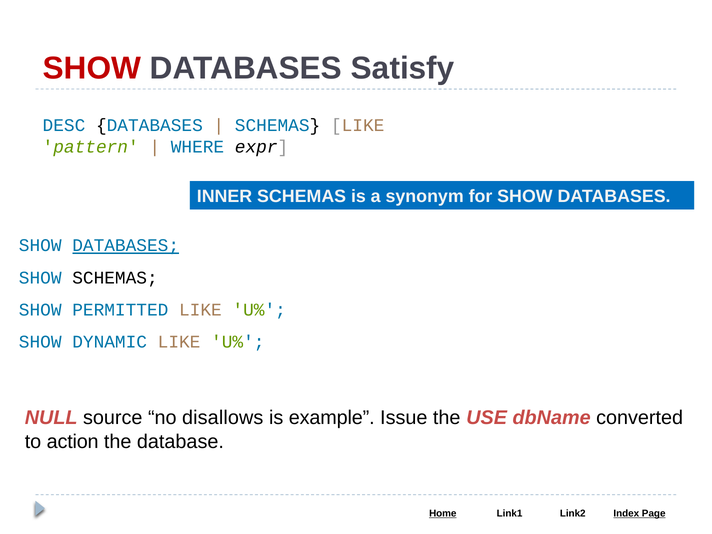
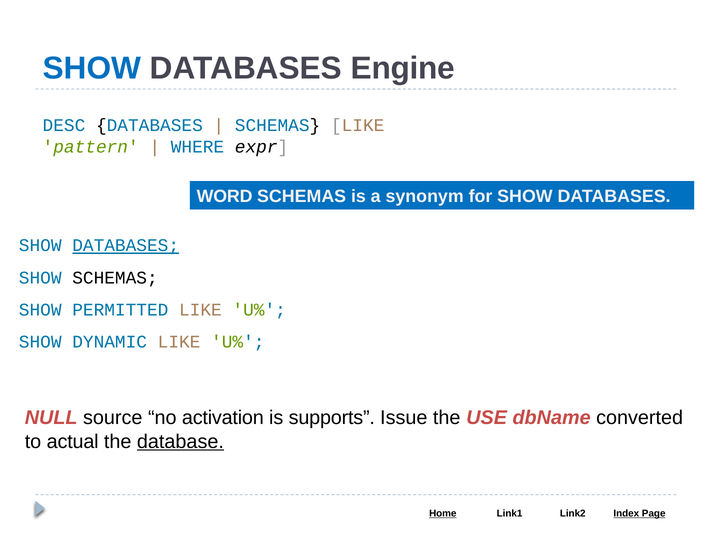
SHOW at (92, 68) colour: red -> blue
Satisfy: Satisfy -> Engine
INNER: INNER -> WORD
disallows: disallows -> activation
example: example -> supports
action: action -> actual
database underline: none -> present
